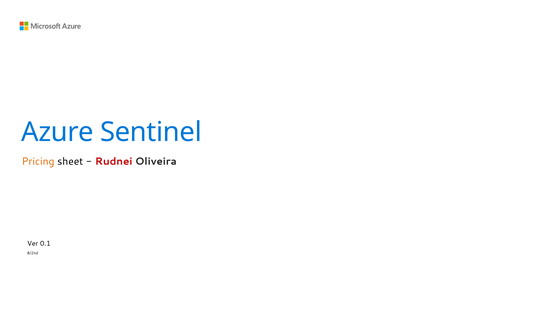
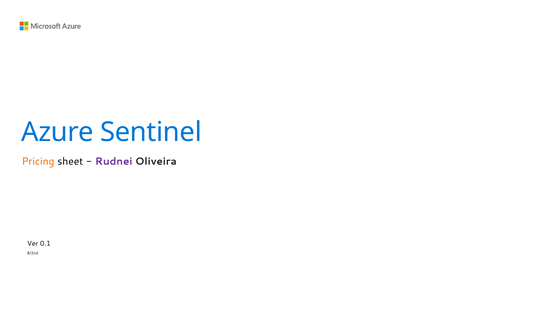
Rudnei colour: red -> purple
